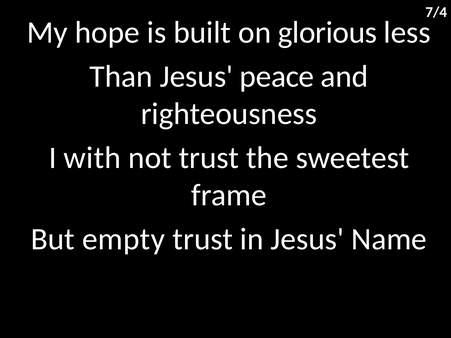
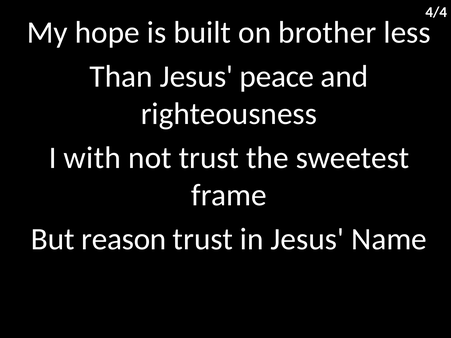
7/4: 7/4 -> 4/4
glorious: glorious -> brother
empty: empty -> reason
